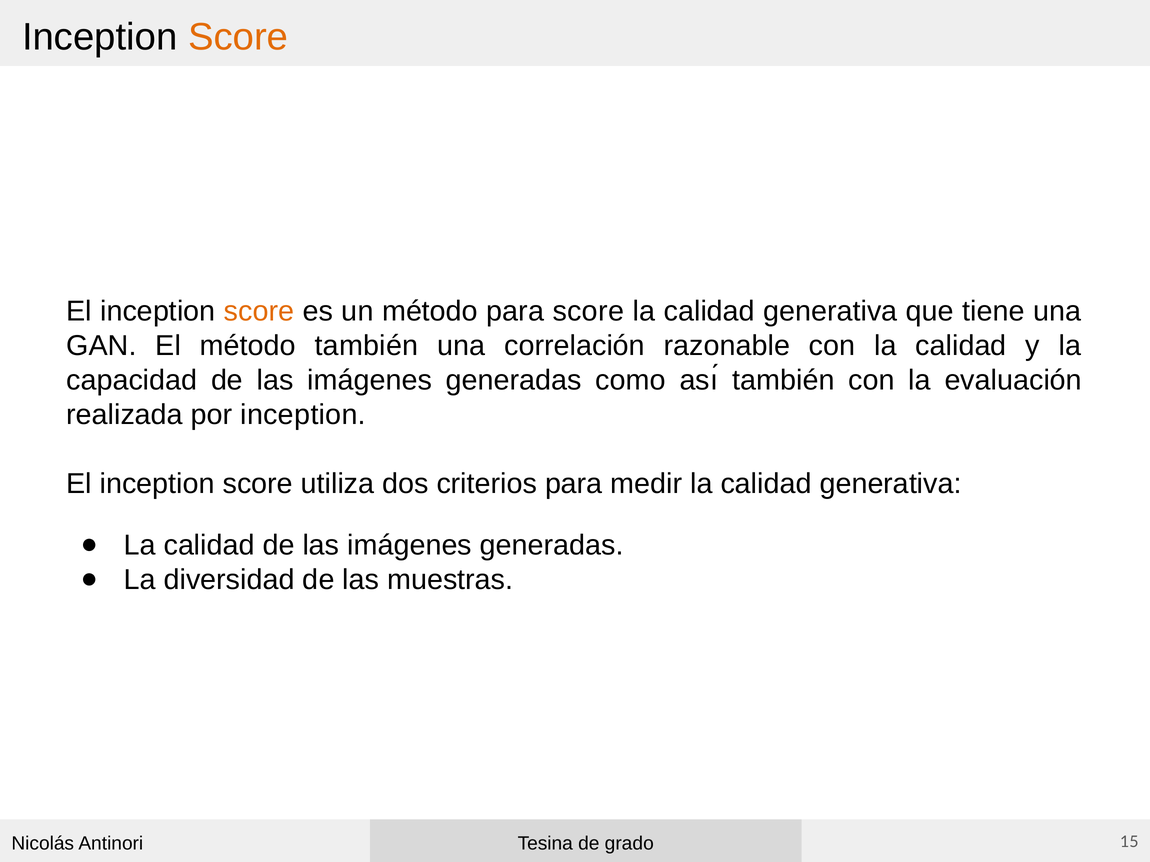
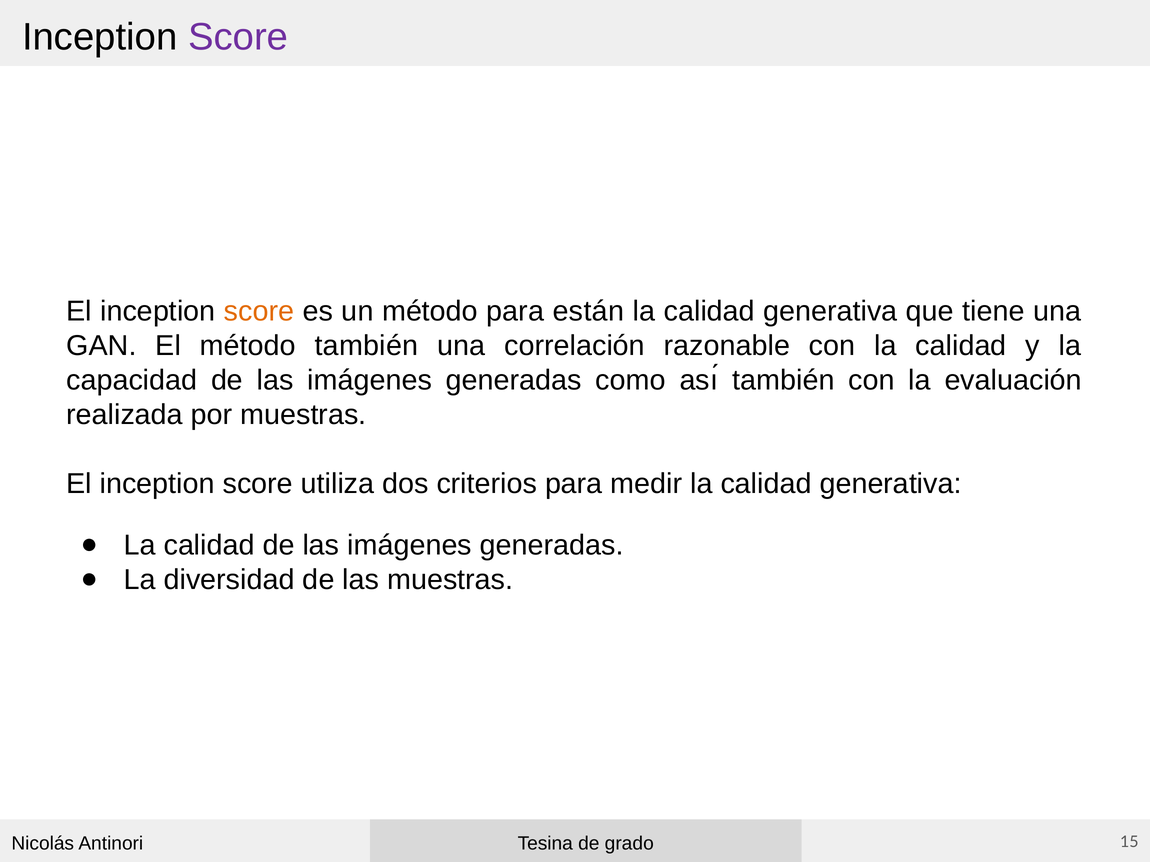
Score at (238, 37) colour: orange -> purple
para score: score -> están
por inception: inception -> muestras
